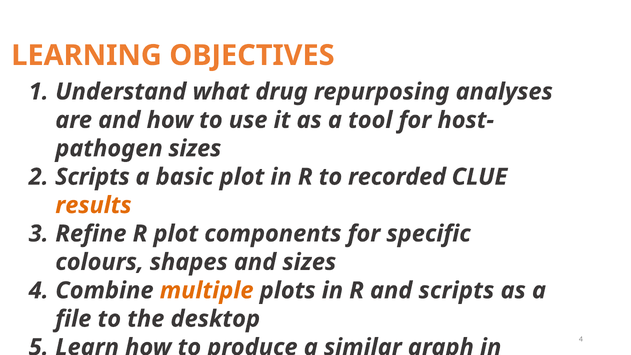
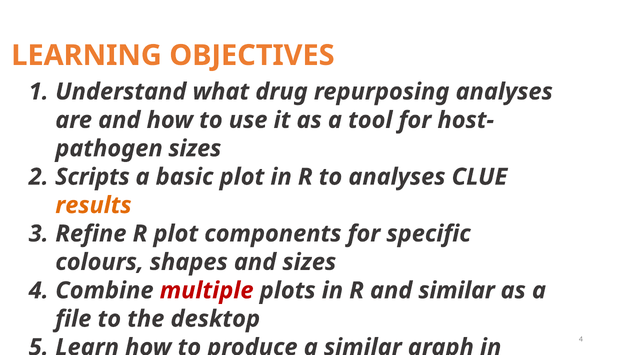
to recorded: recorded -> analyses
multiple colour: orange -> red
and scripts: scripts -> similar
